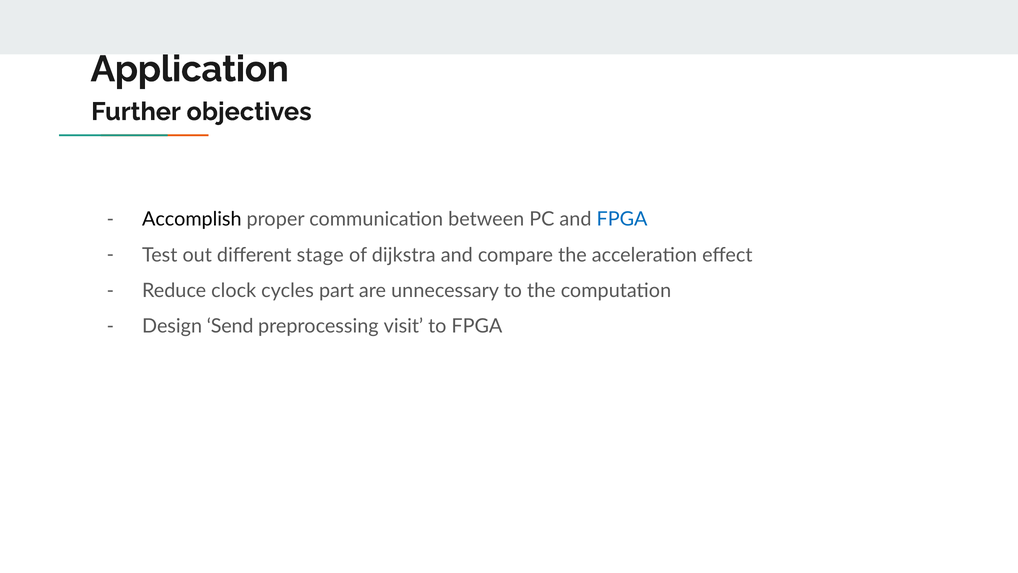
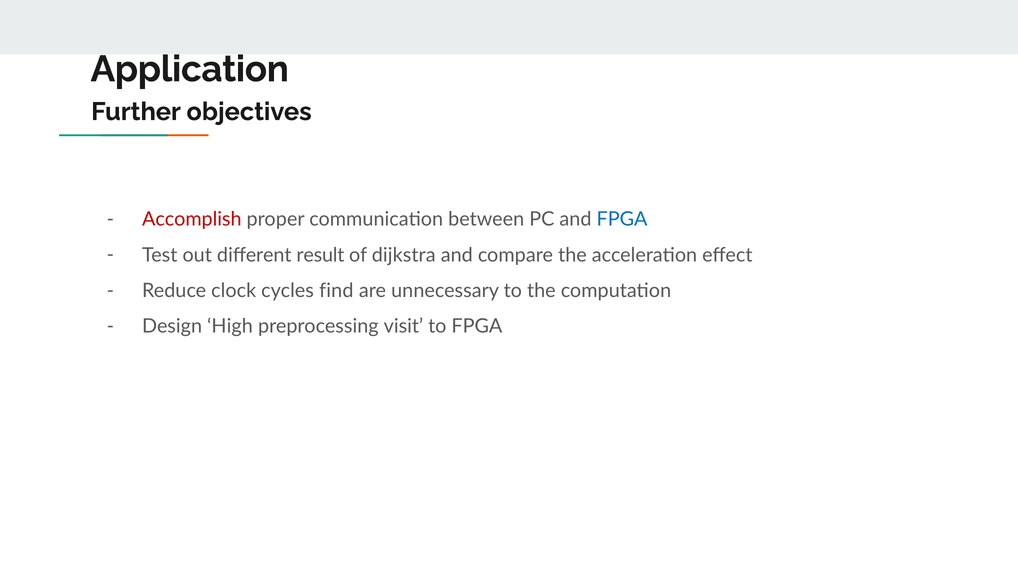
Accomplish colour: black -> red
stage: stage -> result
part: part -> find
Send: Send -> High
